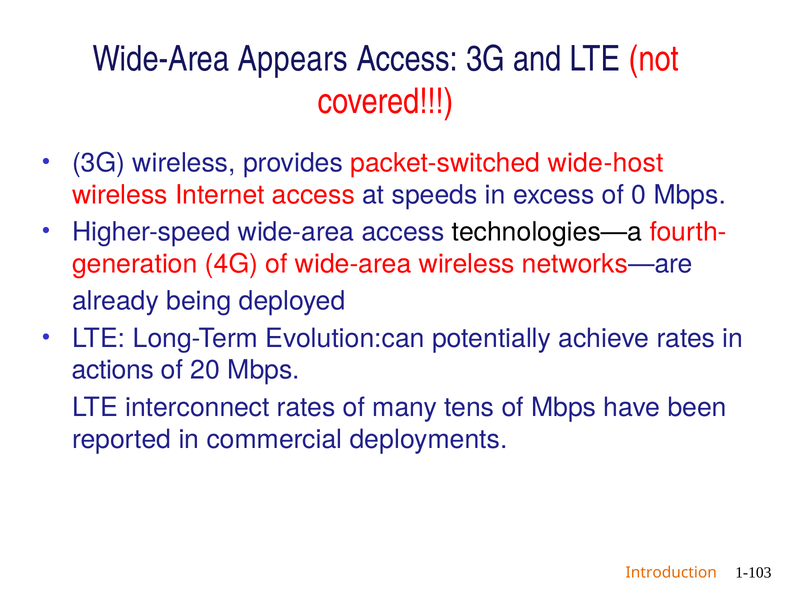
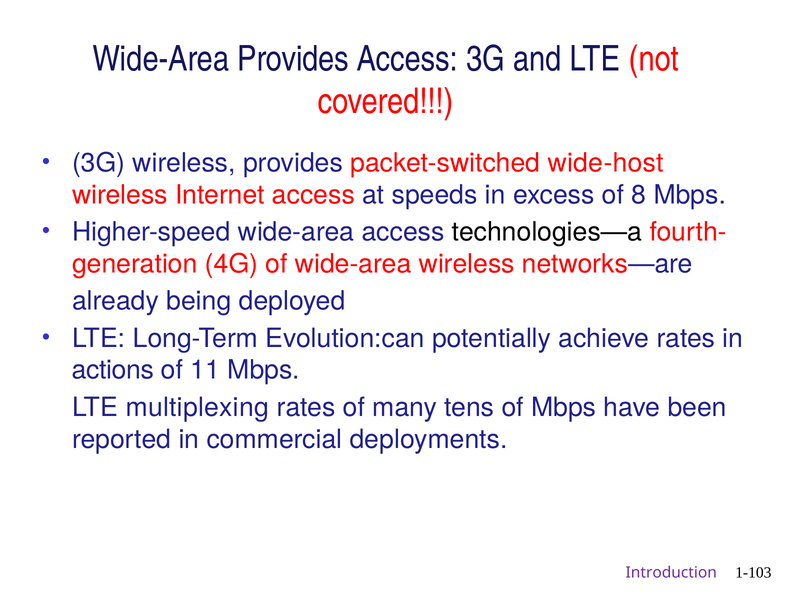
Wide-Area Appears: Appears -> Provides
0: 0 -> 8
20: 20 -> 11
interconnect: interconnect -> multiplexing
Introduction colour: orange -> purple
